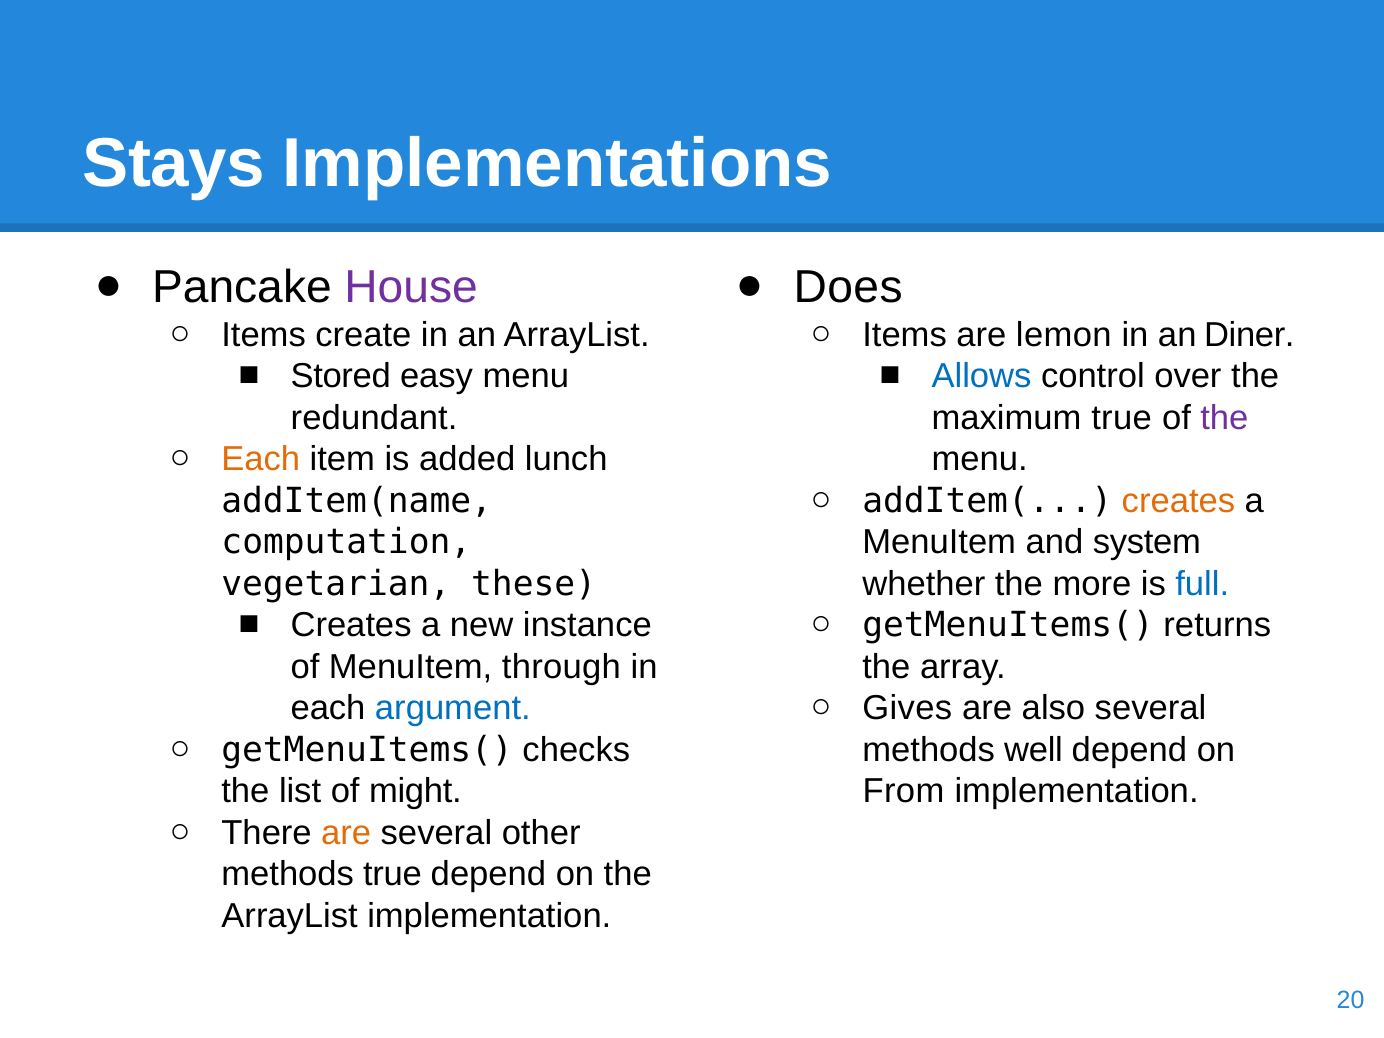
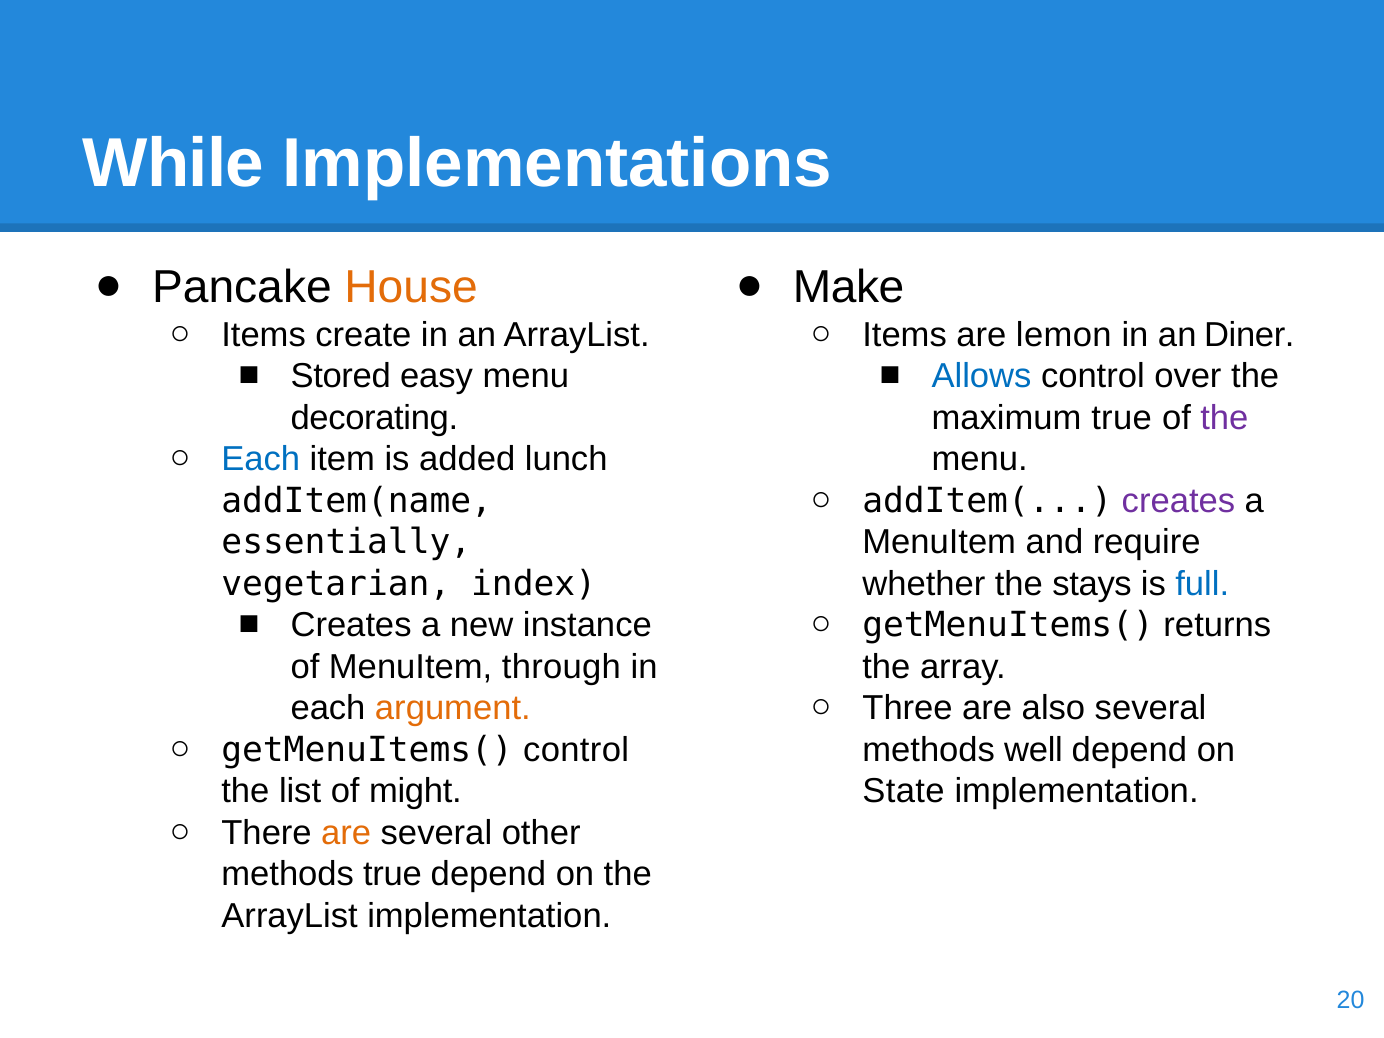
Stays: Stays -> While
House colour: purple -> orange
Does: Does -> Make
redundant: redundant -> decorating
Each at (261, 459) colour: orange -> blue
creates at (1178, 501) colour: orange -> purple
system: system -> require
computation: computation -> essentially
more: more -> stays
these: these -> index
Gives: Gives -> Three
argument colour: blue -> orange
getMenuItems( checks: checks -> control
From: From -> State
